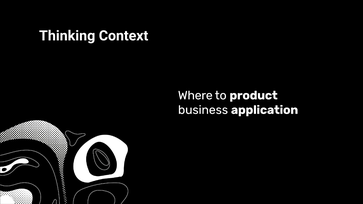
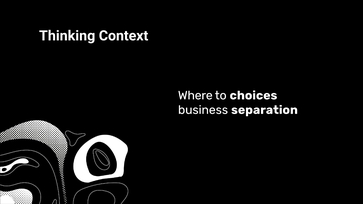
product: product -> choices
application: application -> separation
